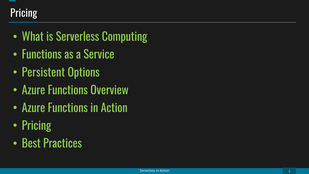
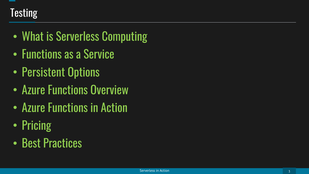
Pricing at (24, 14): Pricing -> Testing
